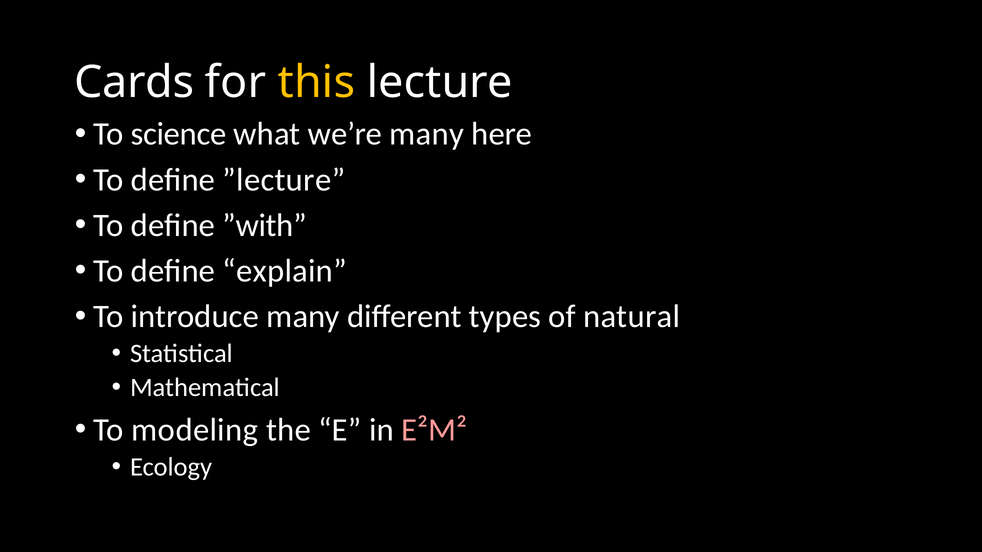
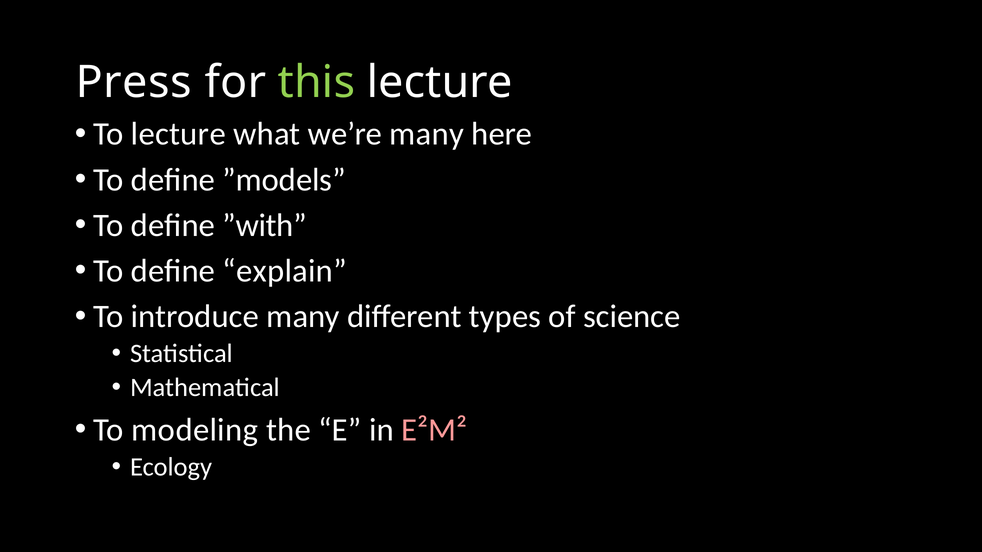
Cards: Cards -> Press
this colour: yellow -> light green
To science: science -> lecture
”lecture: ”lecture -> ”models
natural: natural -> science
